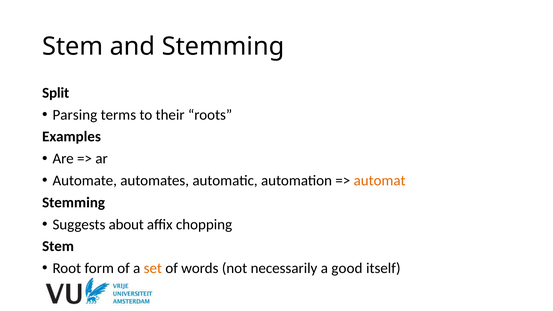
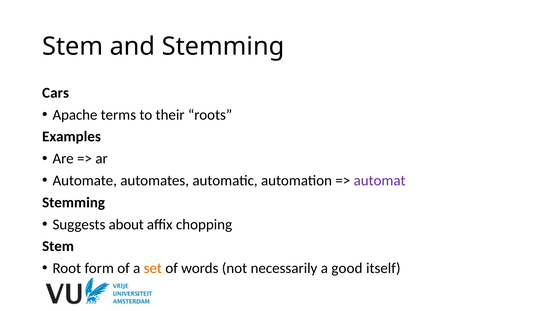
Split: Split -> Cars
Parsing: Parsing -> Apache
automat colour: orange -> purple
